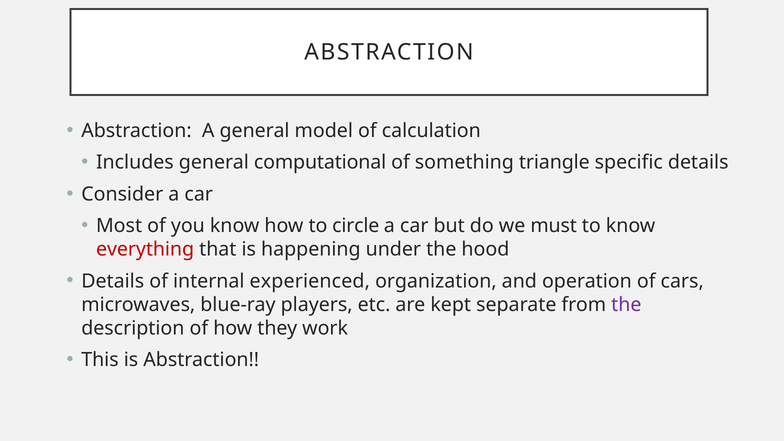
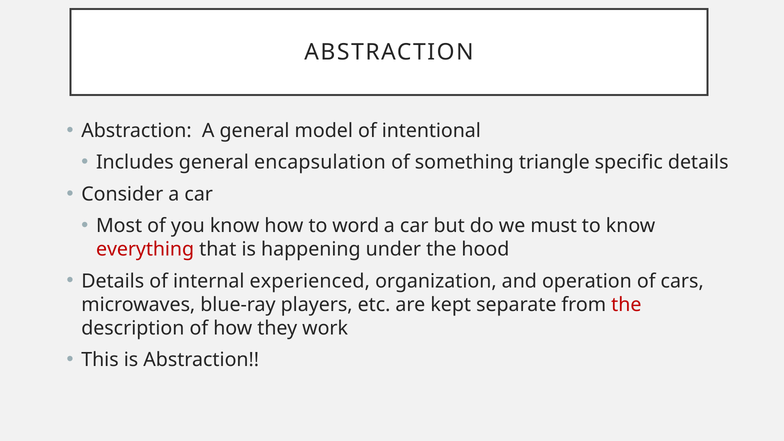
calculation: calculation -> intentional
computational: computational -> encapsulation
circle: circle -> word
the at (626, 305) colour: purple -> red
